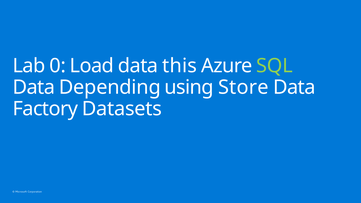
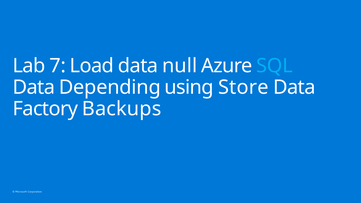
0: 0 -> 7
this: this -> null
SQL colour: light green -> light blue
Datasets: Datasets -> Backups
